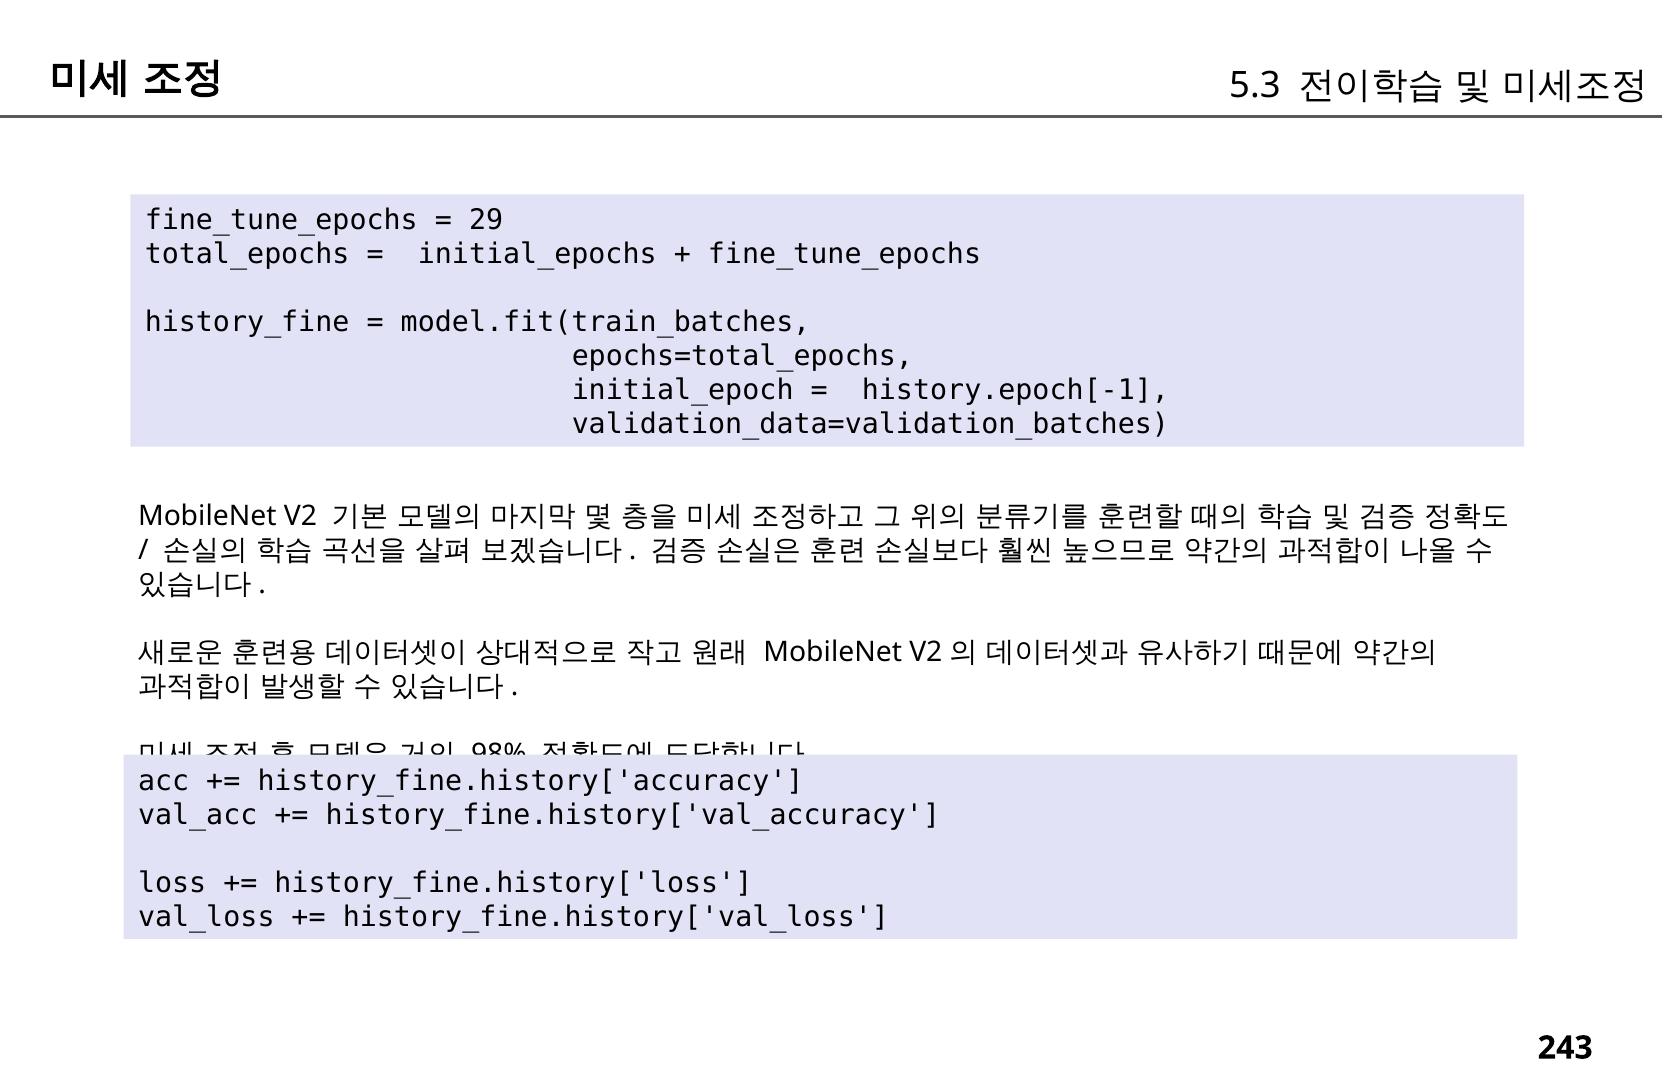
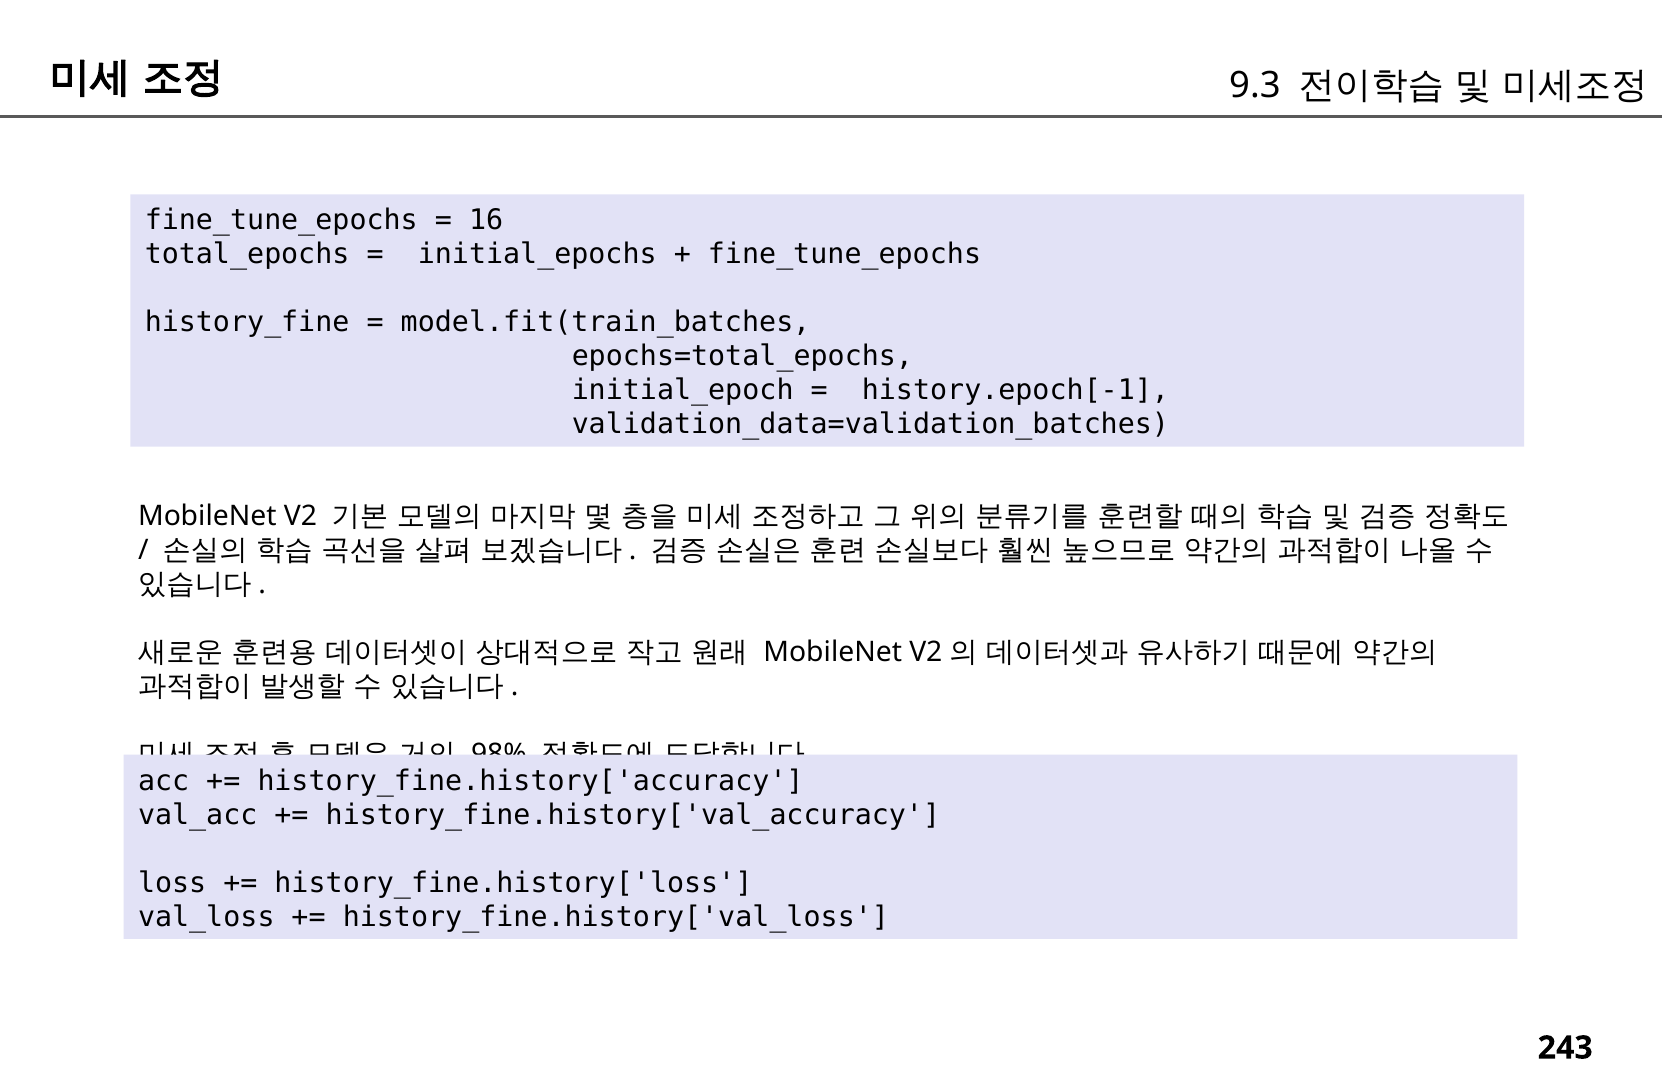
5.3: 5.3 -> 9.3
29: 29 -> 16
